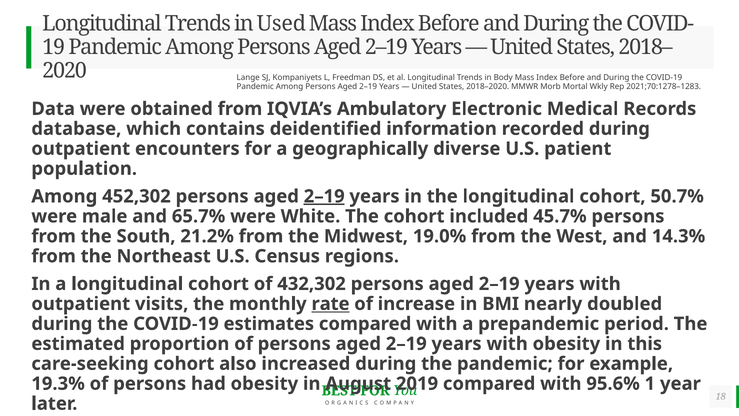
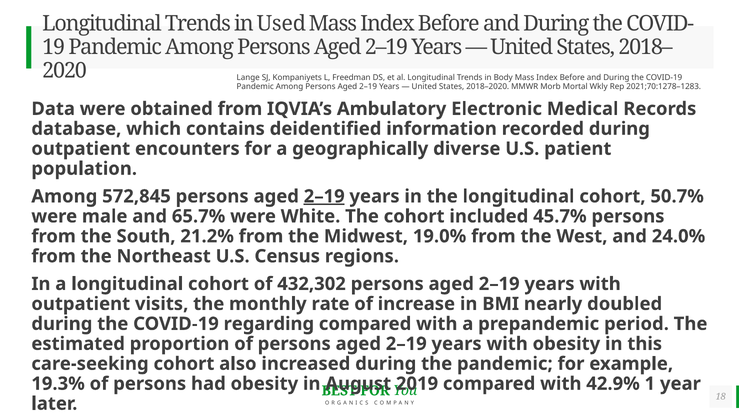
452,302: 452,302 -> 572,845
14.3%: 14.3% -> 24.0%
rate at (331, 304) underline: present -> none
estimates: estimates -> regarding
95.6%: 95.6% -> 42.9%
